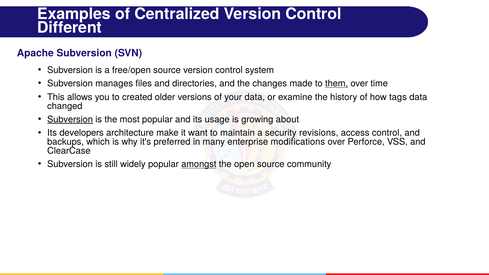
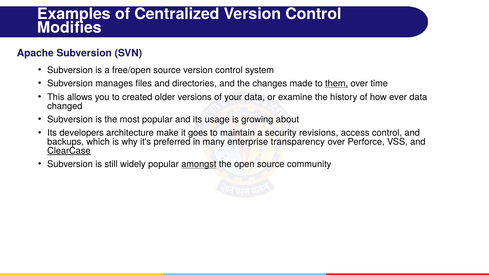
Different: Different -> Modifies
tags: tags -> ever
Subversion at (70, 119) underline: present -> none
want: want -> goes
modifications: modifications -> transparency
ClearCase underline: none -> present
